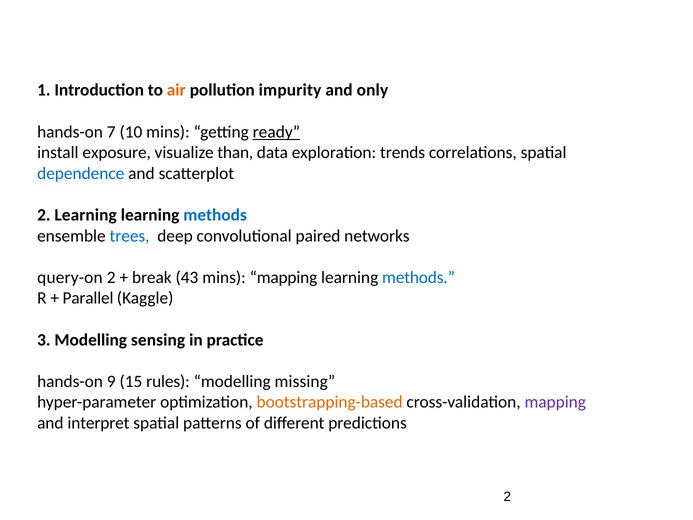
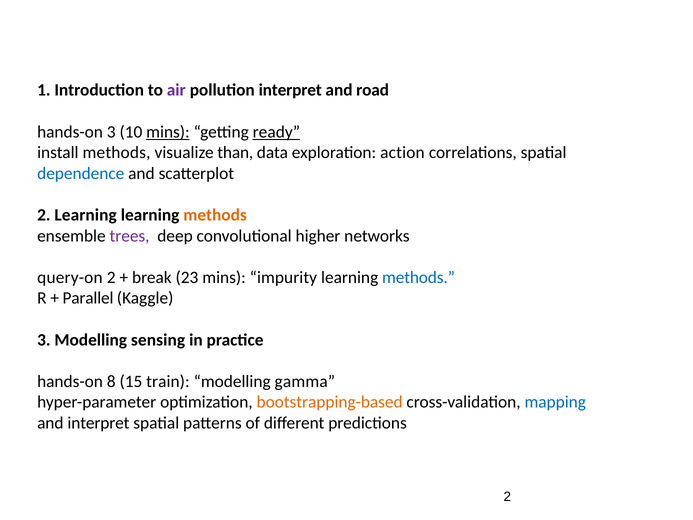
air colour: orange -> purple
pollution impurity: impurity -> interpret
only: only -> road
hands-on 7: 7 -> 3
mins at (168, 132) underline: none -> present
install exposure: exposure -> methods
trends: trends -> action
methods at (215, 215) colour: blue -> orange
trees colour: blue -> purple
paired: paired -> higher
43: 43 -> 23
mins mapping: mapping -> impurity
9: 9 -> 8
rules: rules -> train
missing: missing -> gamma
mapping at (555, 402) colour: purple -> blue
